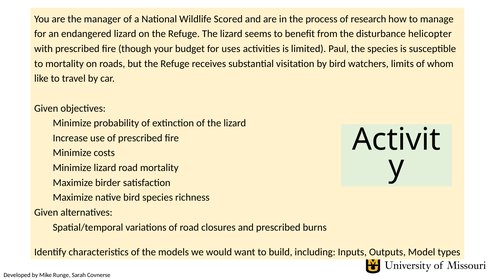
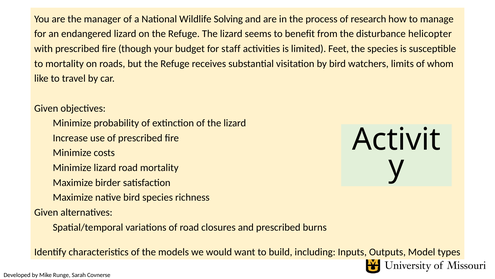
Scored: Scored -> Solving
uses: uses -> staff
Paul: Paul -> Feet
